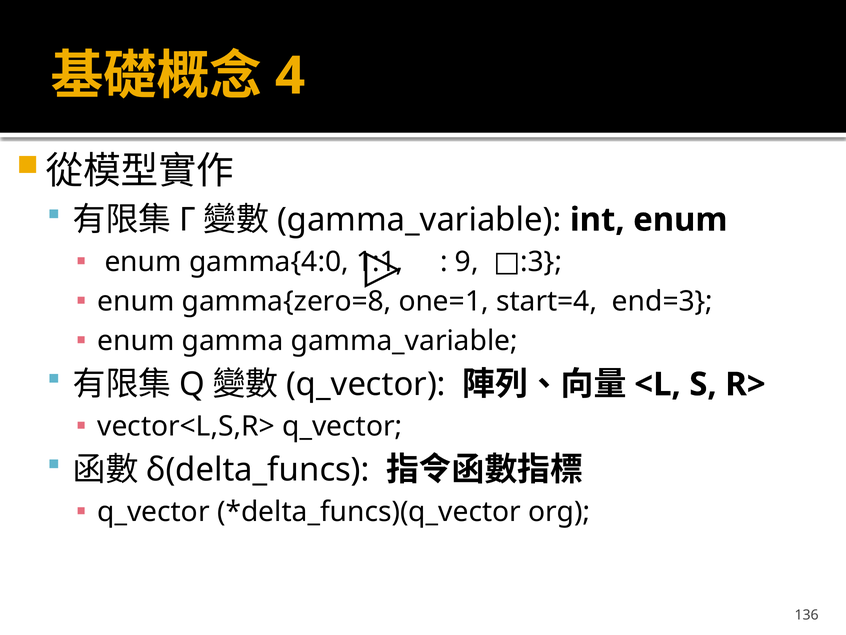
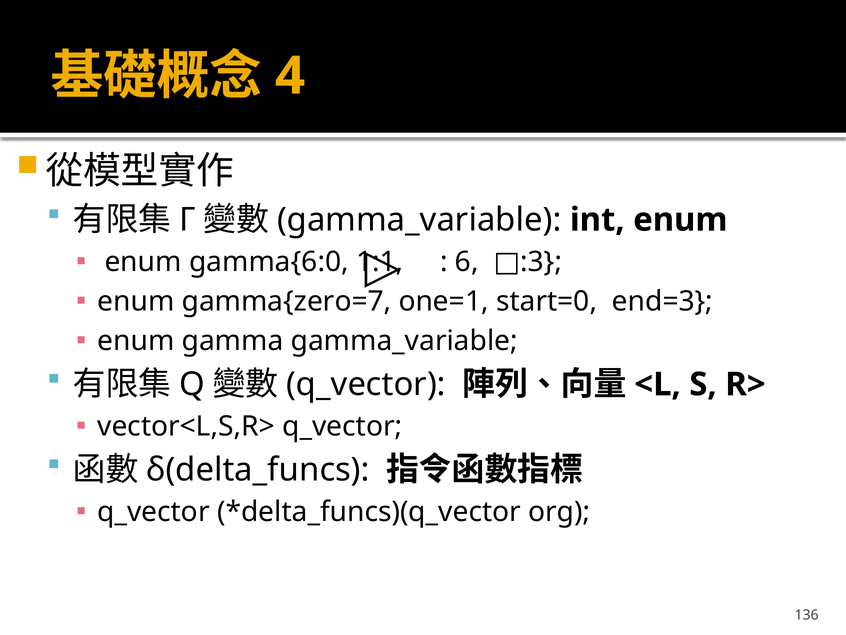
gamma{4:0: gamma{4:0 -> gamma{6:0
9: 9 -> 6
gamma{zero=8: gamma{zero=8 -> gamma{zero=7
start=4: start=4 -> start=0
